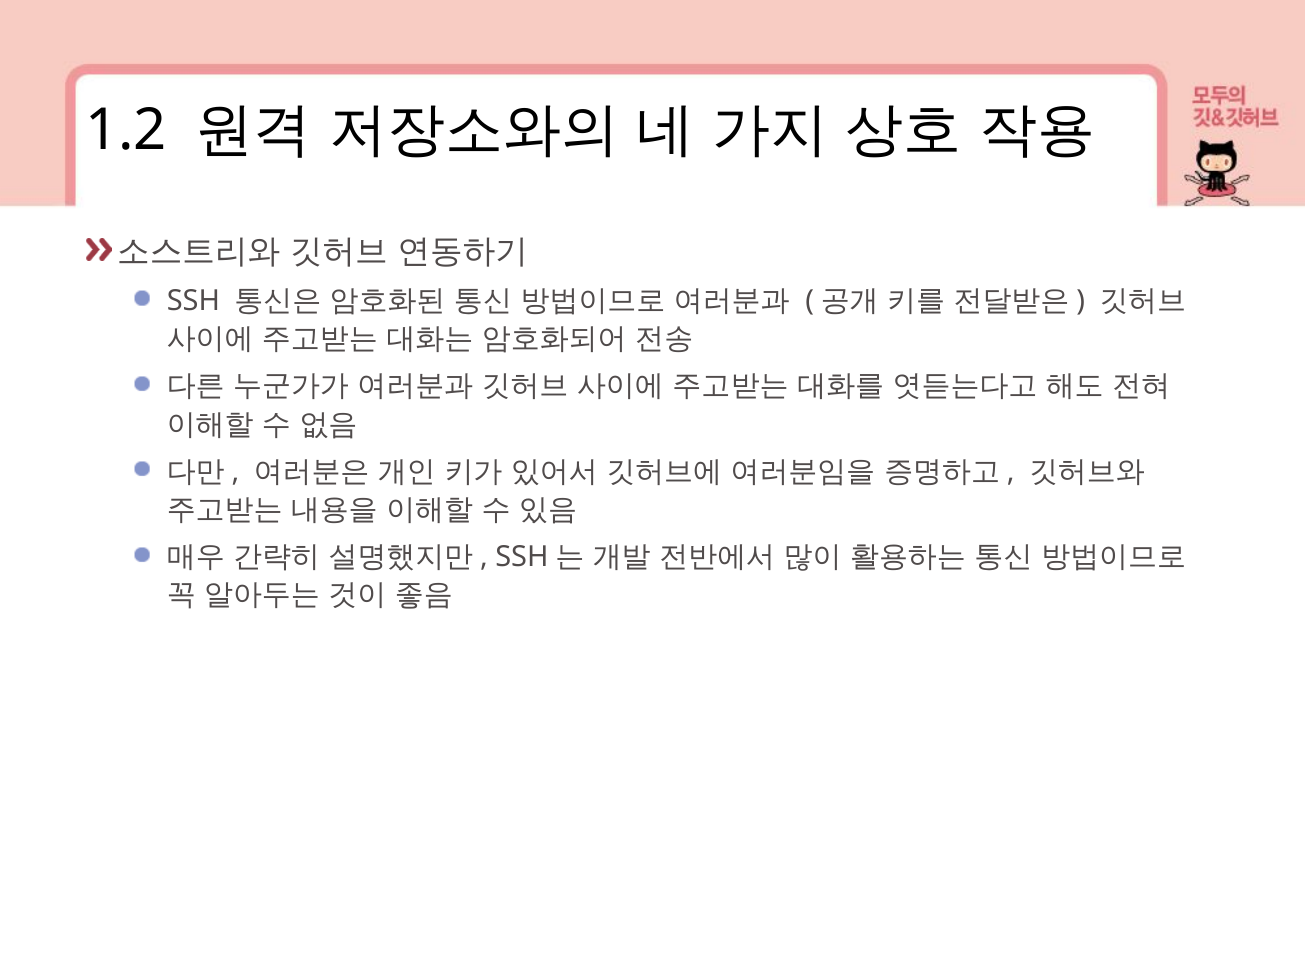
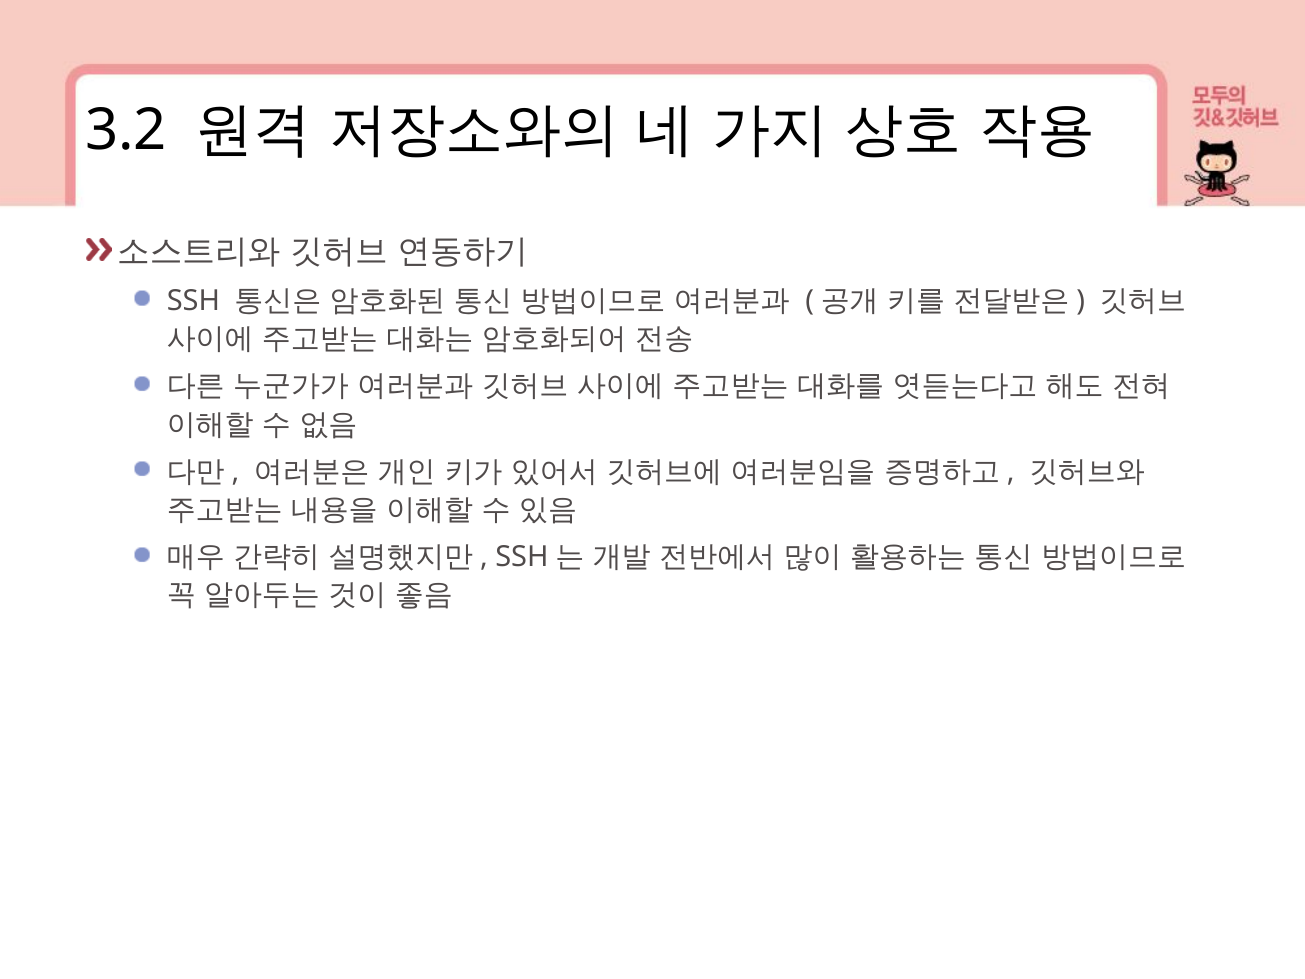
1.2: 1.2 -> 3.2
